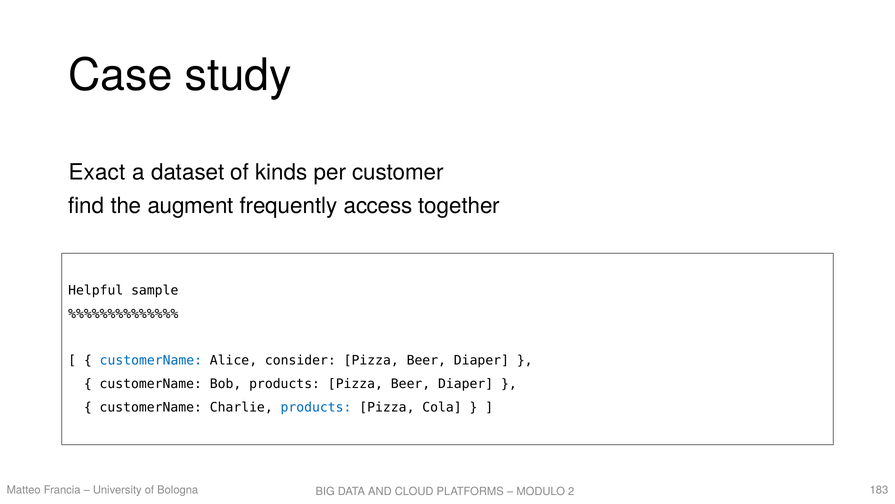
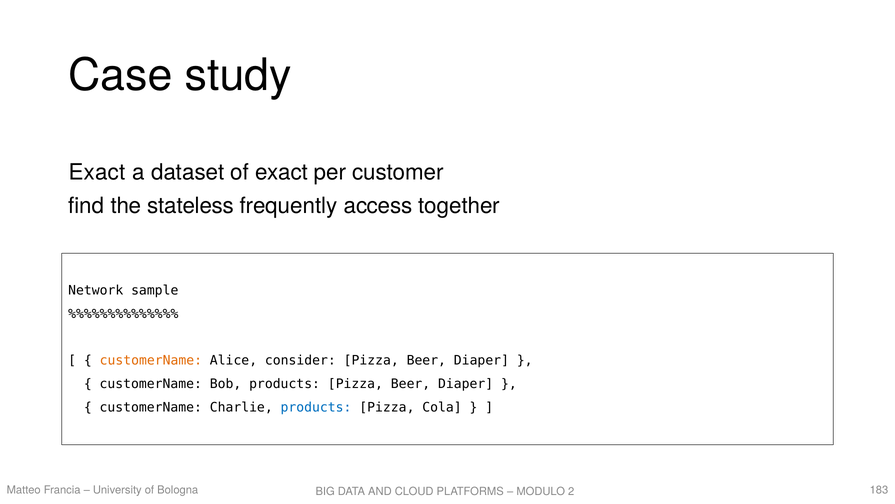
of kinds: kinds -> exact
augment: augment -> stateless
Helpful: Helpful -> Network
customerName at (151, 360) colour: blue -> orange
